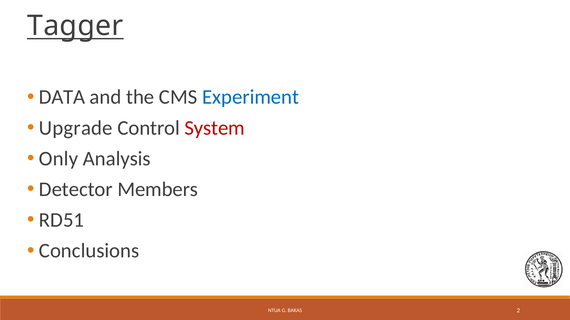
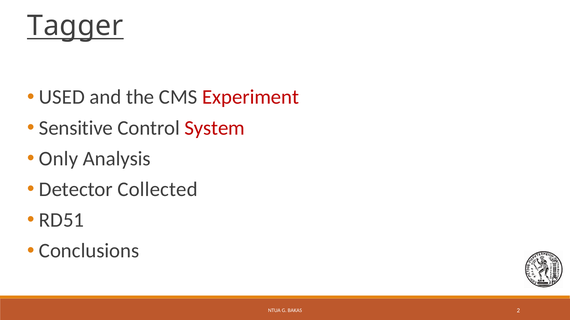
DATA: DATA -> USED
Experiment colour: blue -> red
Upgrade: Upgrade -> Sensitive
Members: Members -> Collected
